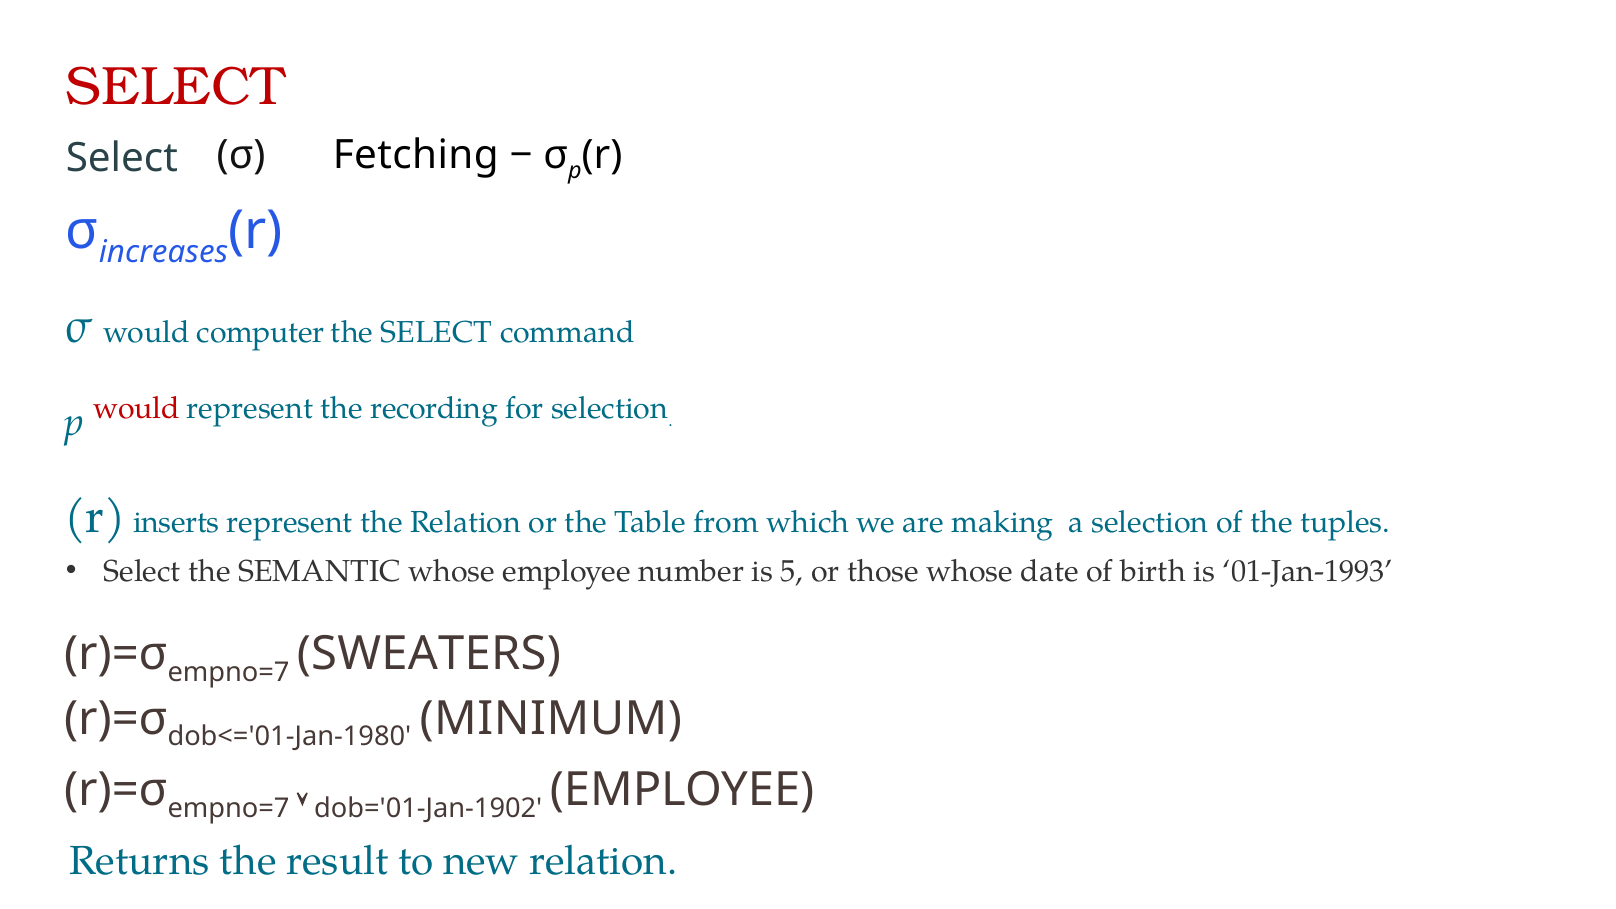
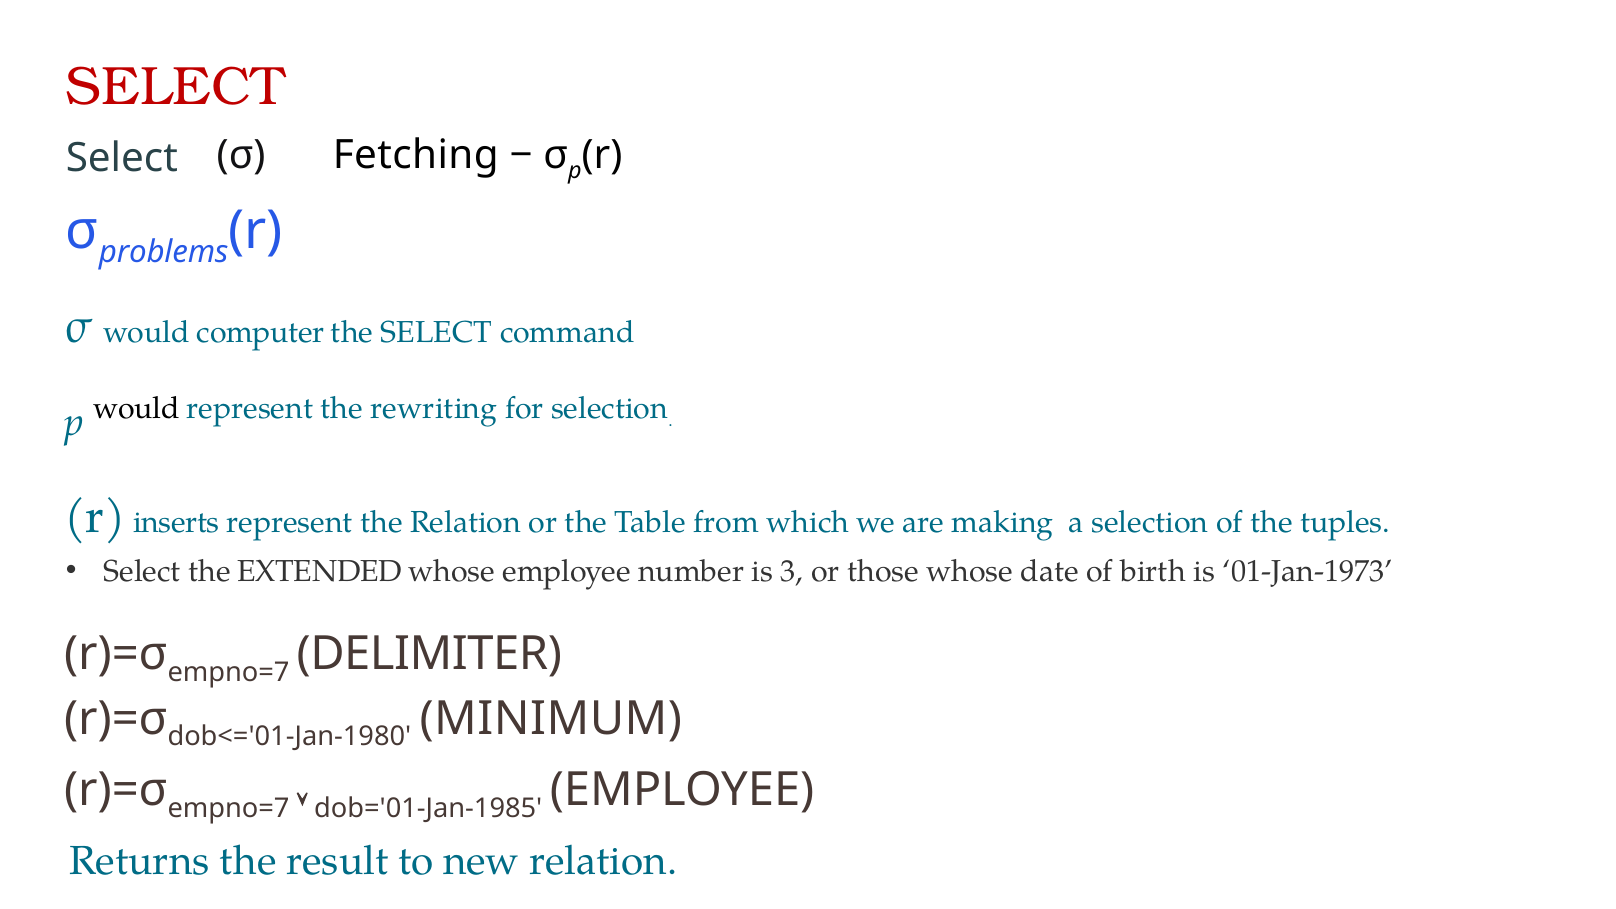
increases: increases -> problems
would at (137, 409) colour: red -> black
recording: recording -> rewriting
SEMANTIC: SEMANTIC -> EXTENDED
5: 5 -> 3
01-Jan-1993: 01-Jan-1993 -> 01-Jan-1973
SWEATERS: SWEATERS -> DELIMITER
dob='01-Jan-1902: dob='01-Jan-1902 -> dob='01-Jan-1985
